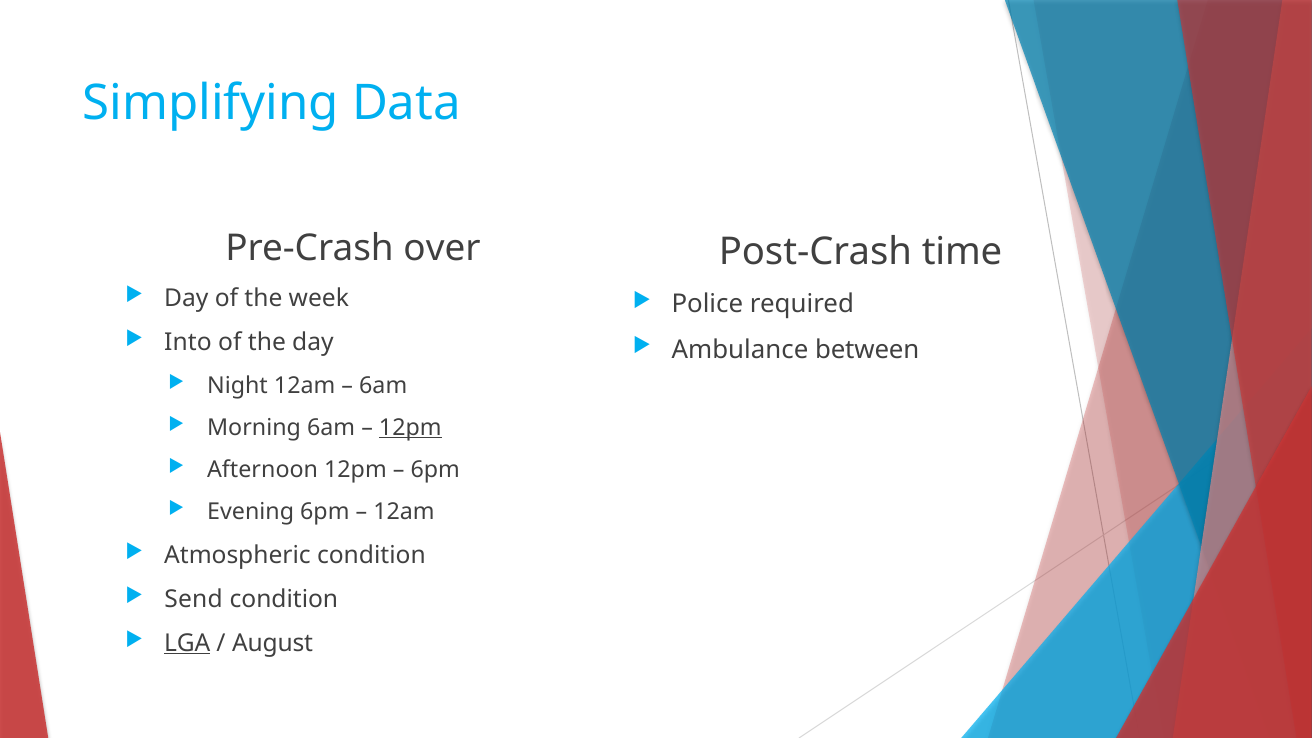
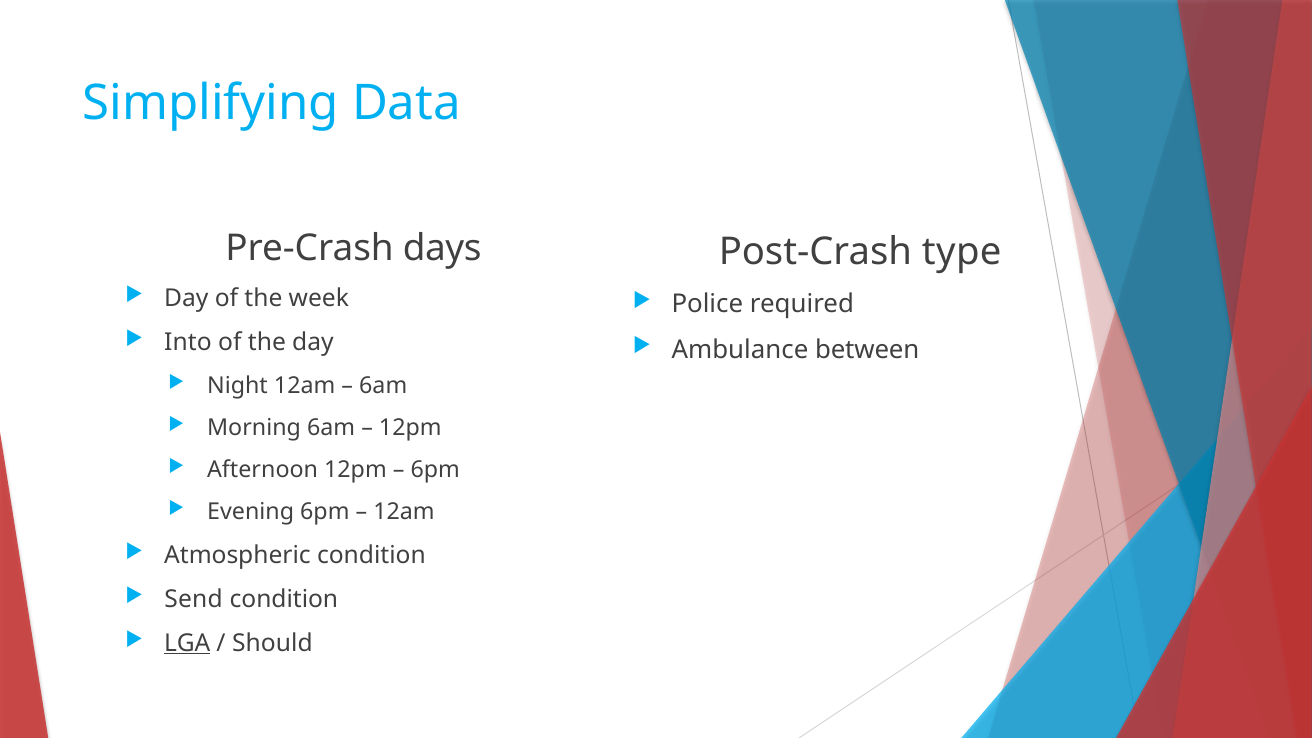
over: over -> days
time: time -> type
12pm at (410, 428) underline: present -> none
August: August -> Should
